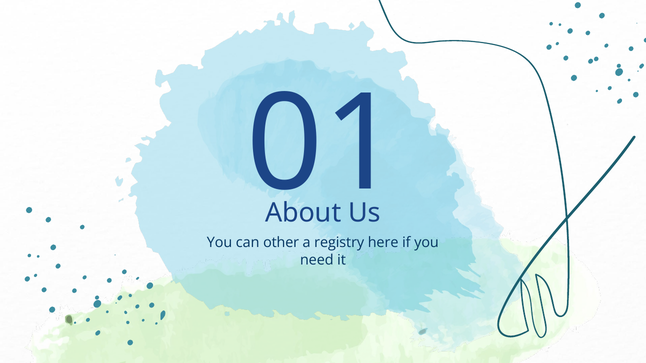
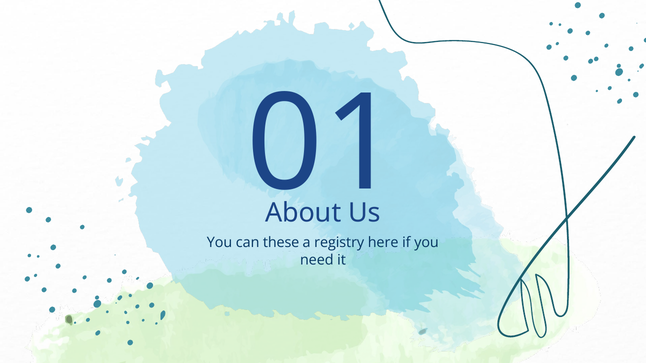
other: other -> these
